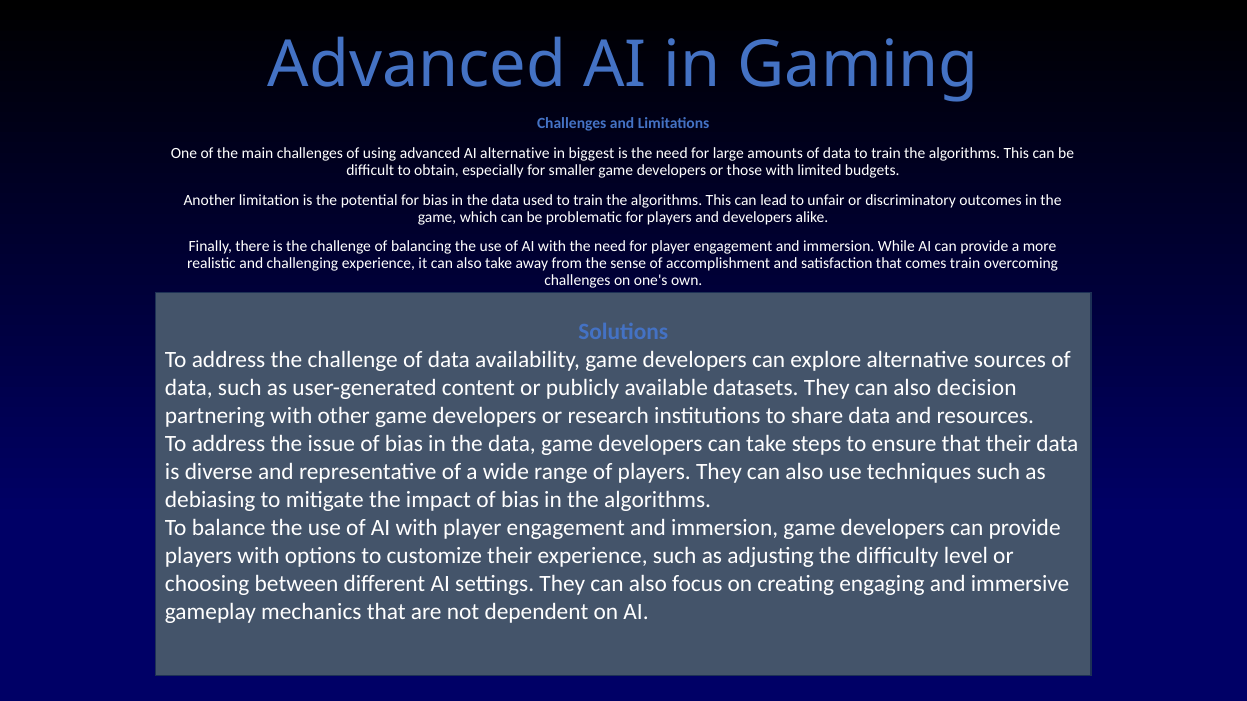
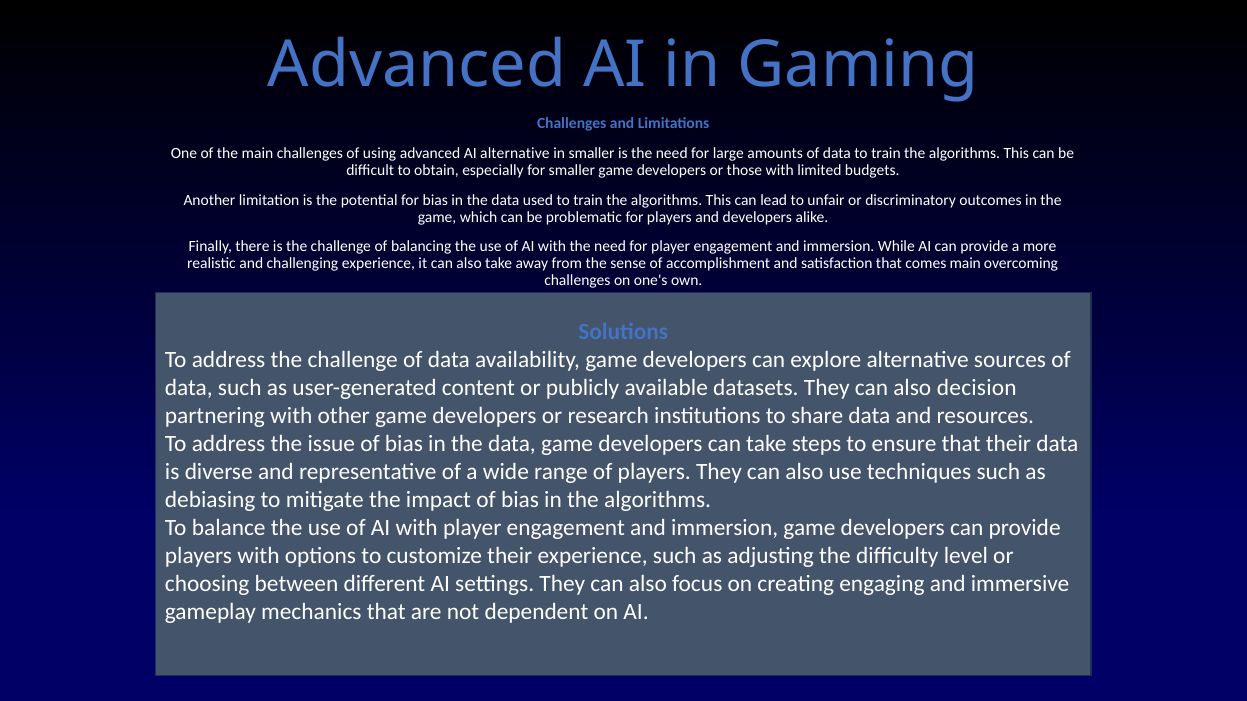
in biggest: biggest -> smaller
comes train: train -> main
